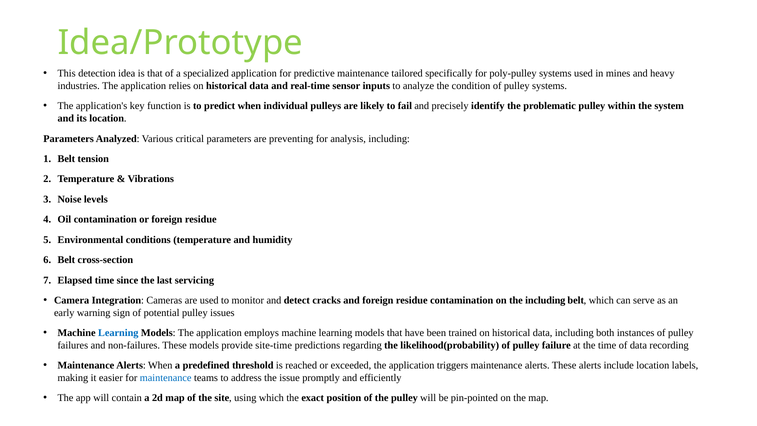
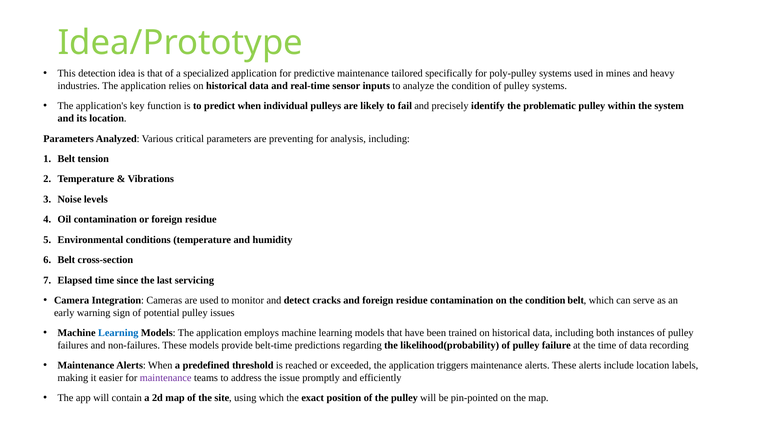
on the including: including -> condition
site-time: site-time -> belt-time
maintenance at (166, 378) colour: blue -> purple
